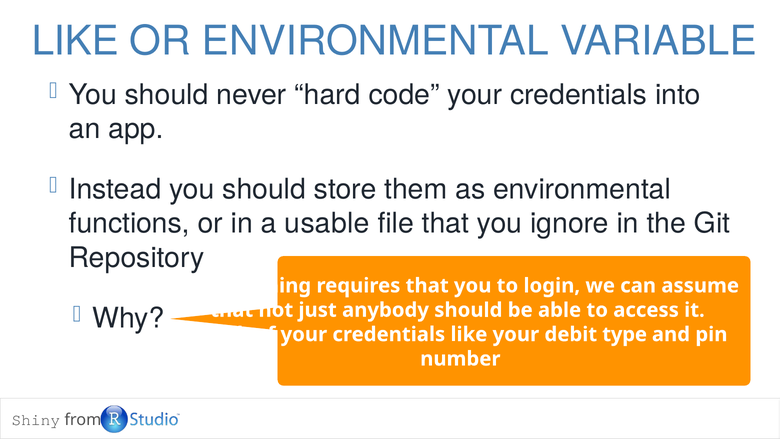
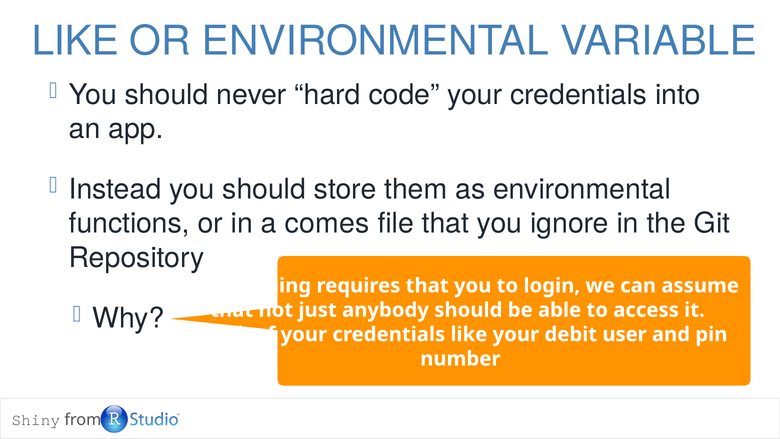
usable: usable -> comes
type: type -> user
